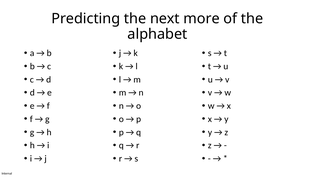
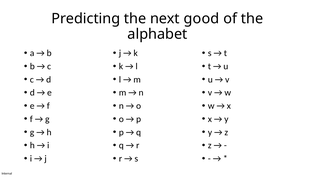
more: more -> good
